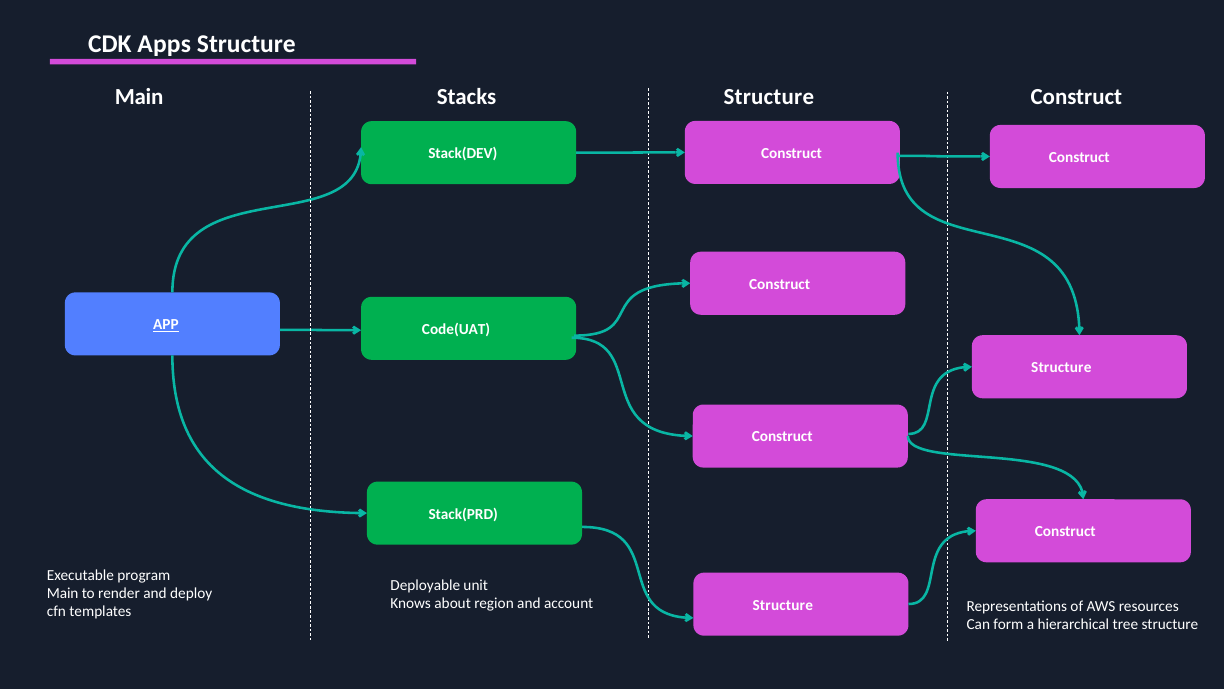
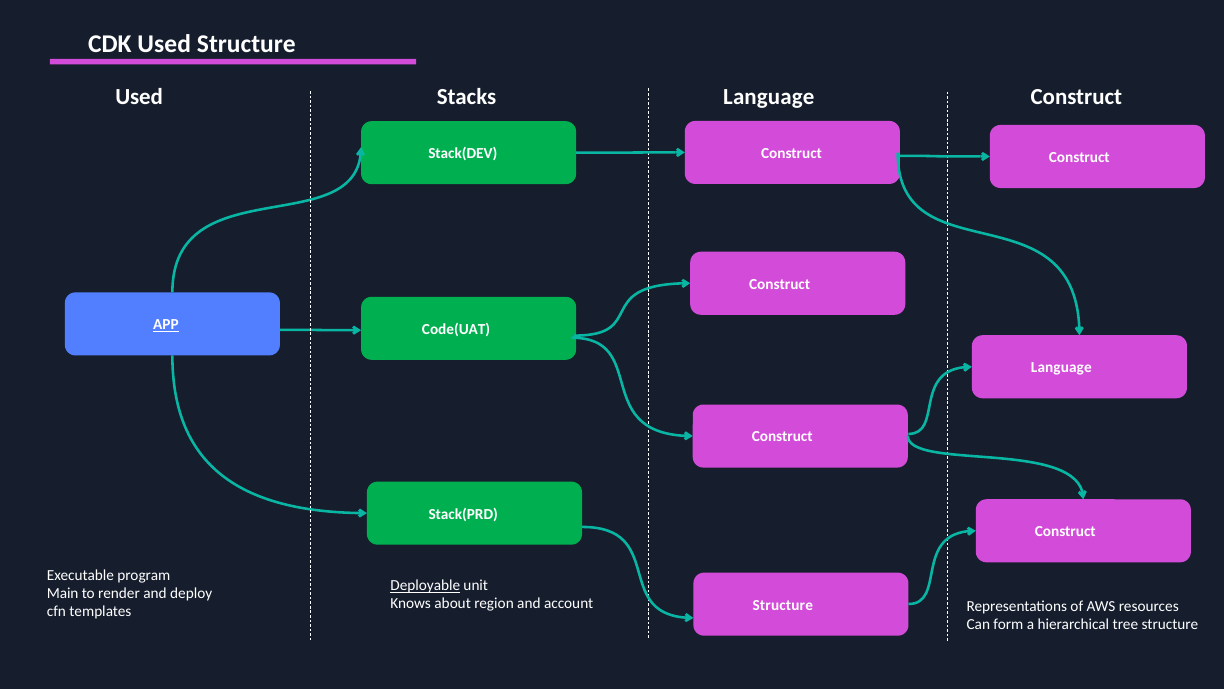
CDK Apps: Apps -> Used
Main at (139, 97): Main -> Used
Stacks Structure: Structure -> Language
Structure at (1061, 367): Structure -> Language
Deployable underline: none -> present
